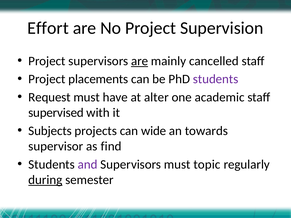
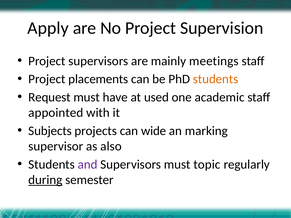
Effort: Effort -> Apply
are at (140, 61) underline: present -> none
cancelled: cancelled -> meetings
students at (216, 79) colour: purple -> orange
alter: alter -> used
supervised: supervised -> appointed
towards: towards -> marking
find: find -> also
